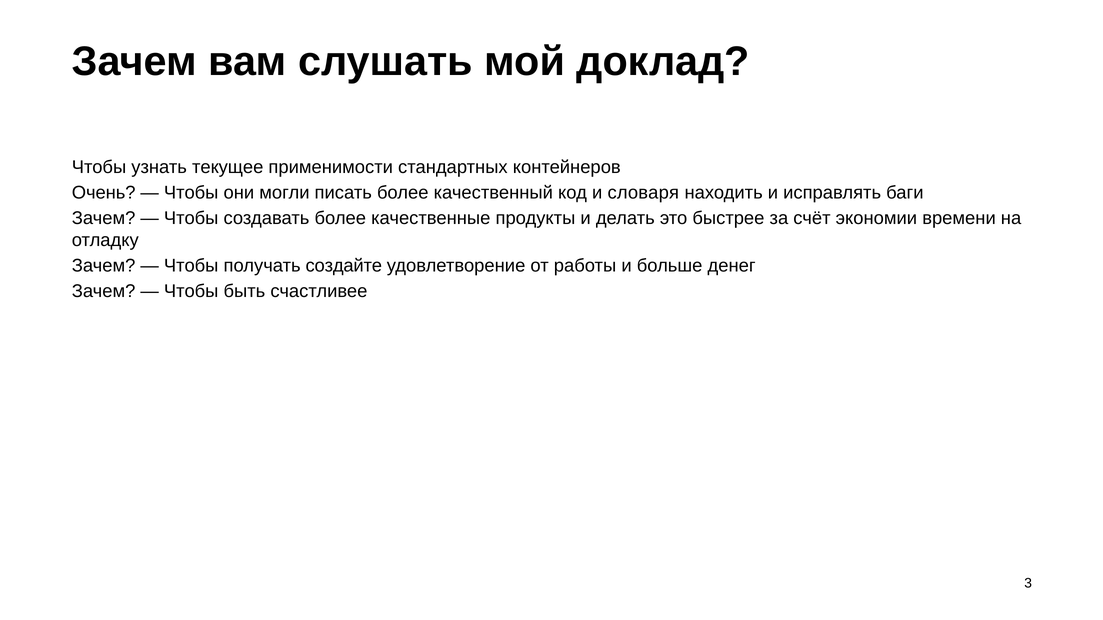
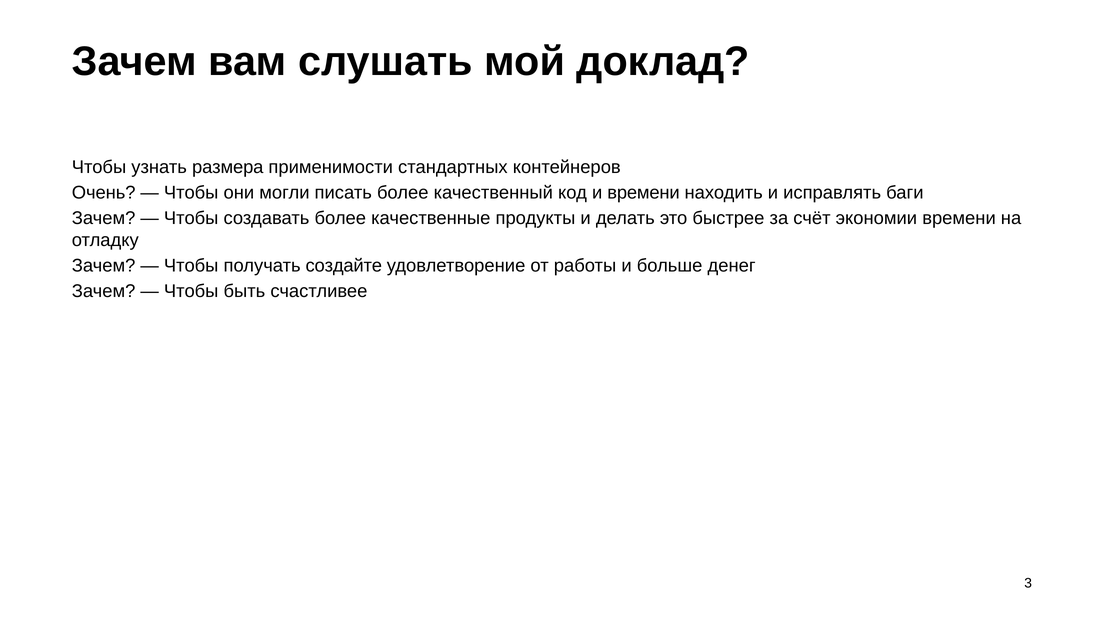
текущее: текущее -> размера
и словаря: словаря -> времени
